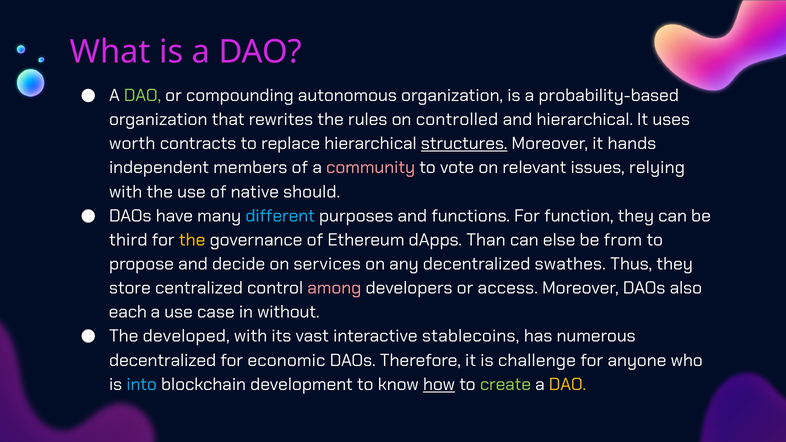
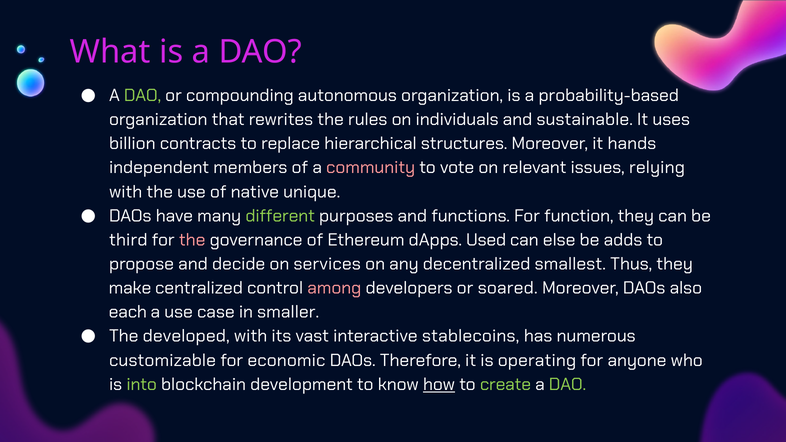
controlled: controlled -> individuals
and hierarchical: hierarchical -> sustainable
worth: worth -> billion
structures underline: present -> none
should: should -> unique
different colour: light blue -> light green
the at (192, 240) colour: yellow -> pink
Than: Than -> Used
from: from -> adds
swathes: swathes -> smallest
store: store -> make
access: access -> soared
without: without -> smaller
decentralized at (163, 360): decentralized -> customizable
challenge: challenge -> operating
into colour: light blue -> light green
DAO at (568, 384) colour: yellow -> light green
